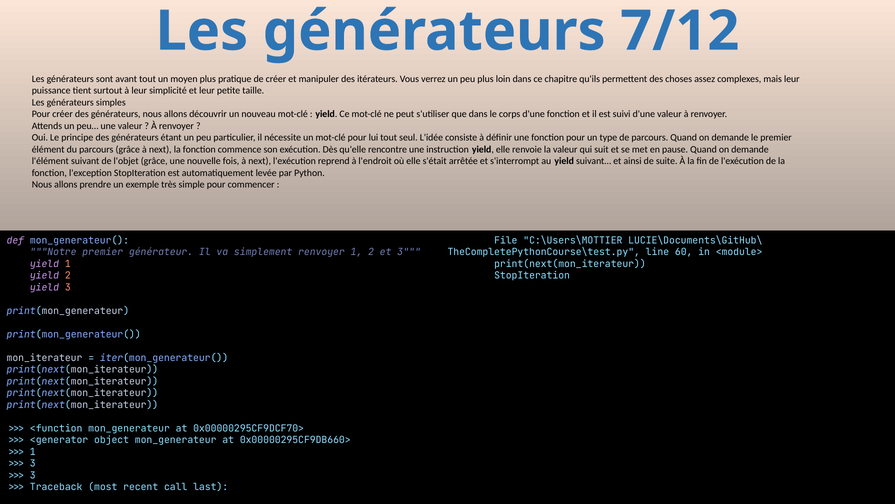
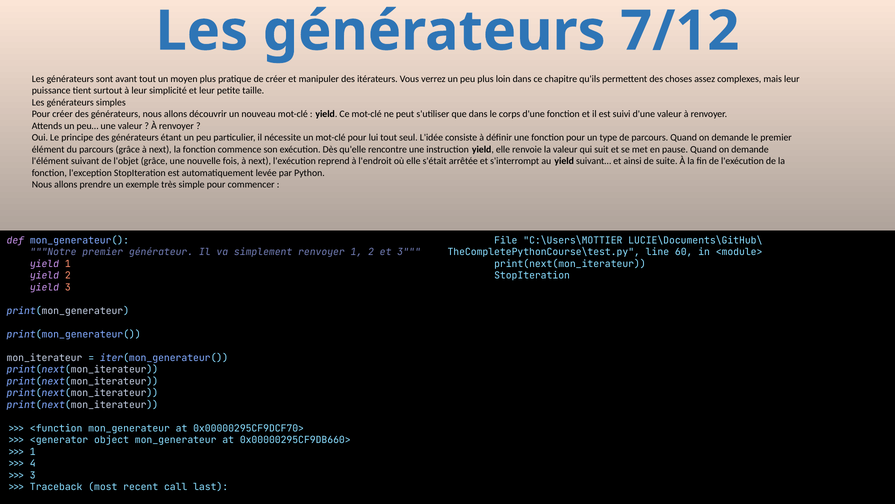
3 at (33, 463): 3 -> 4
